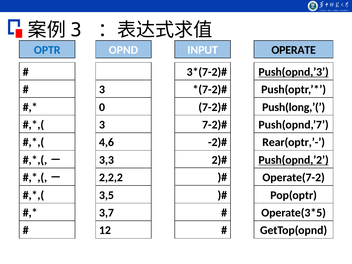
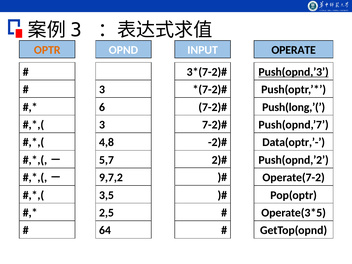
OPTR colour: blue -> orange
0: 0 -> 6
4,6: 4,6 -> 4,8
Rear(optr,’-: Rear(optr,’- -> Data(optr,’-
3,3: 3,3 -> 5,7
Push(opnd,’2 underline: present -> none
2,2,2: 2,2,2 -> 9,7,2
3,7: 3,7 -> 2,5
12: 12 -> 64
